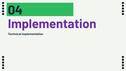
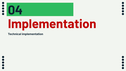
Implementation at (52, 24) colour: purple -> red
